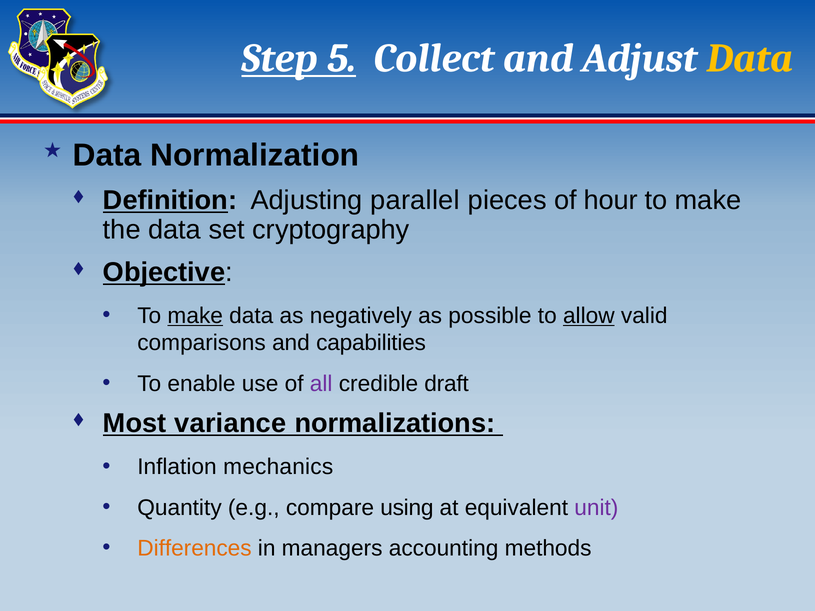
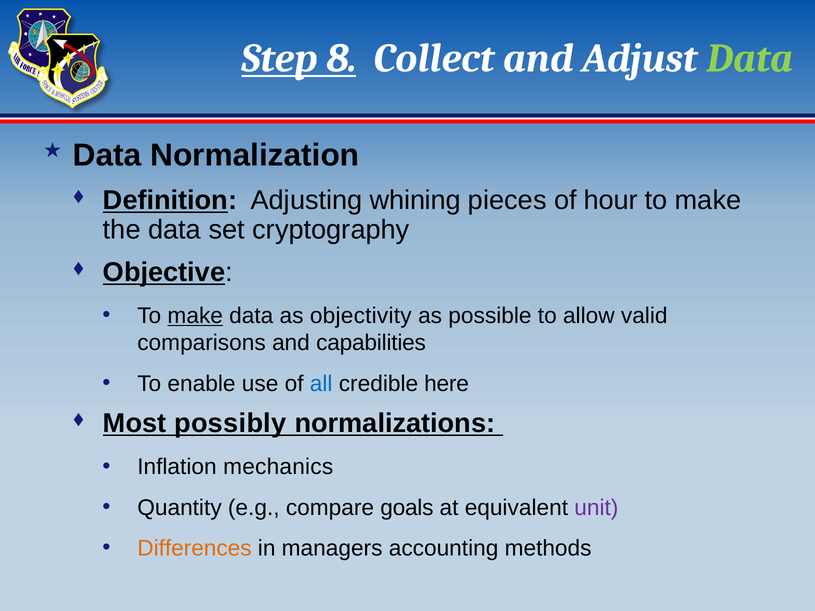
5: 5 -> 8
Data at (750, 59) colour: yellow -> light green
parallel: parallel -> whining
negatively: negatively -> objectivity
allow underline: present -> none
all colour: purple -> blue
draft: draft -> here
variance: variance -> possibly
using: using -> goals
